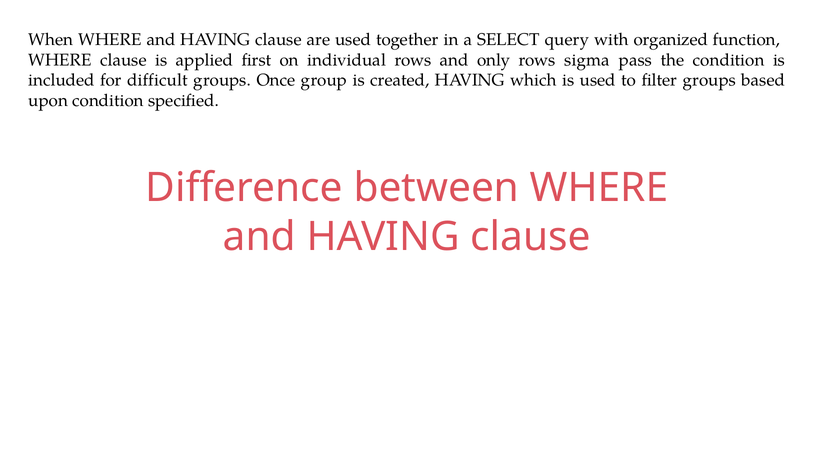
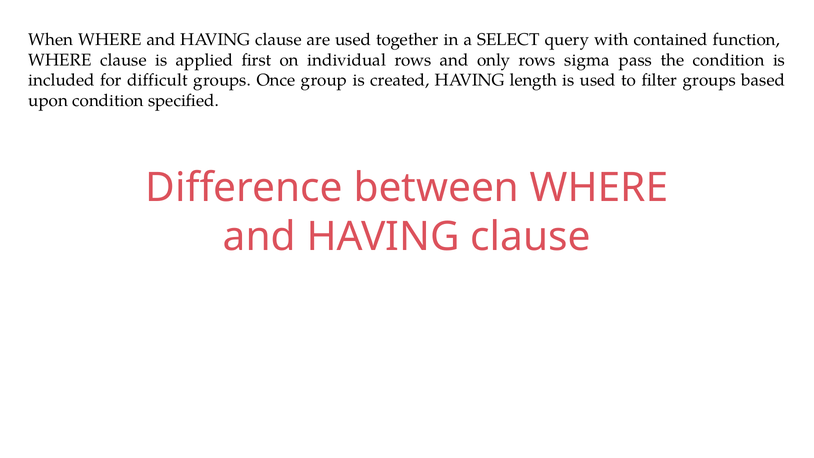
organized: organized -> contained
which: which -> length
